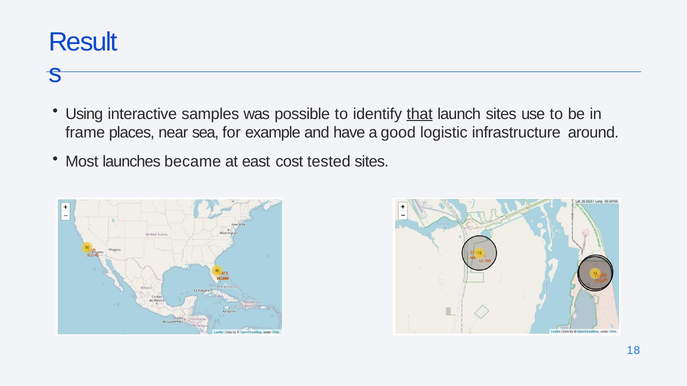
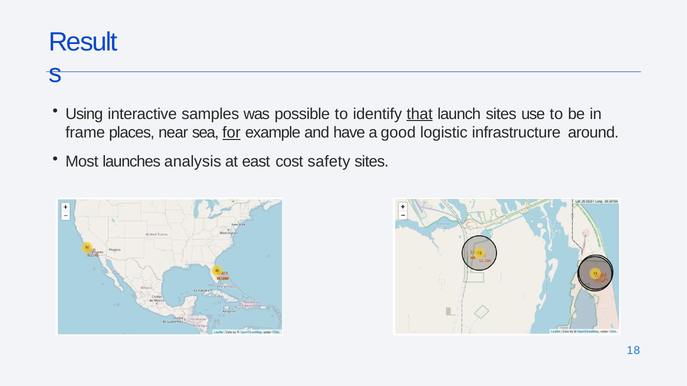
for underline: none -> present
became: became -> analysis
tested: tested -> safety
